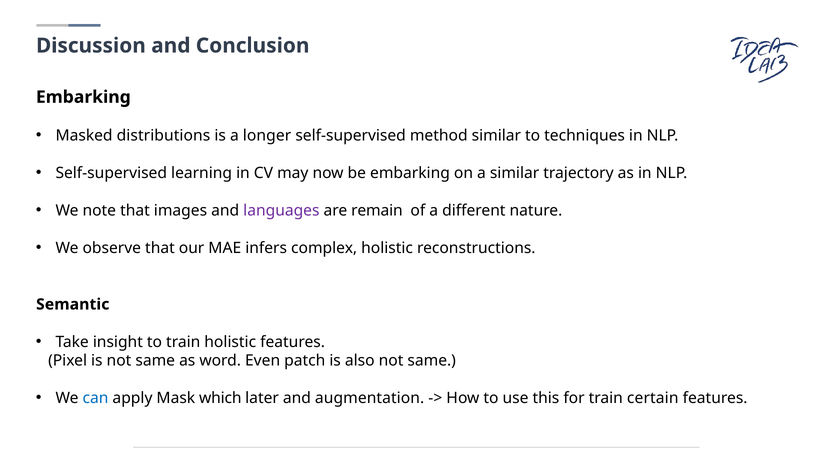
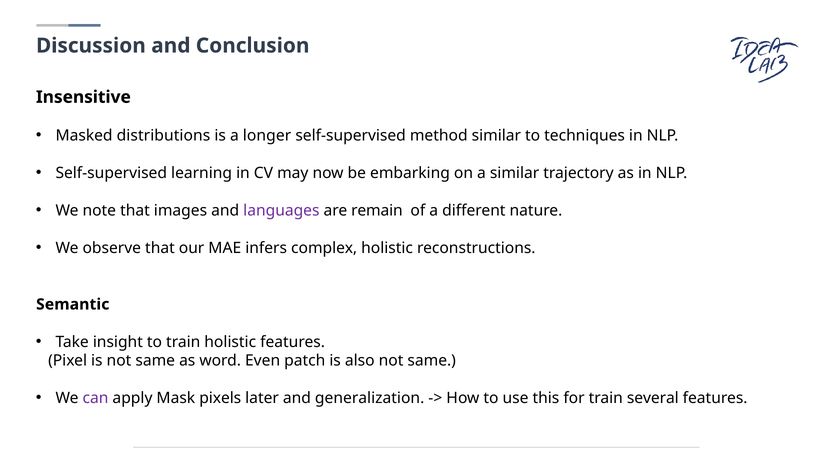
Embarking at (83, 97): Embarking -> Insensitive
can colour: blue -> purple
which: which -> pixels
augmentation: augmentation -> generalization
certain: certain -> several
